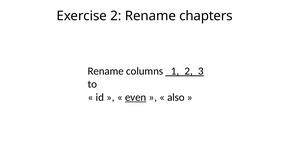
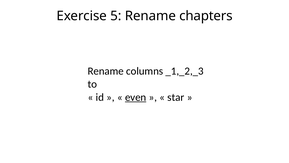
2: 2 -> 5
_1,_2,_3 underline: present -> none
also: also -> star
